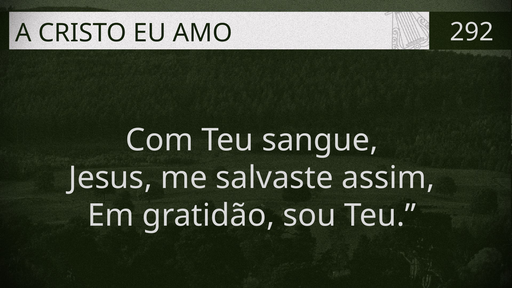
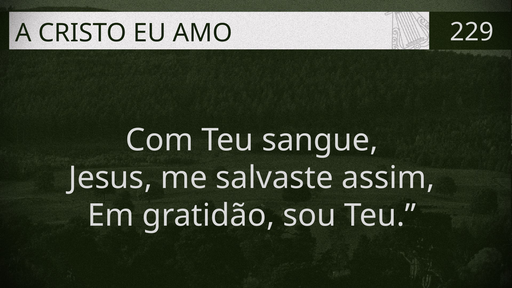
292: 292 -> 229
